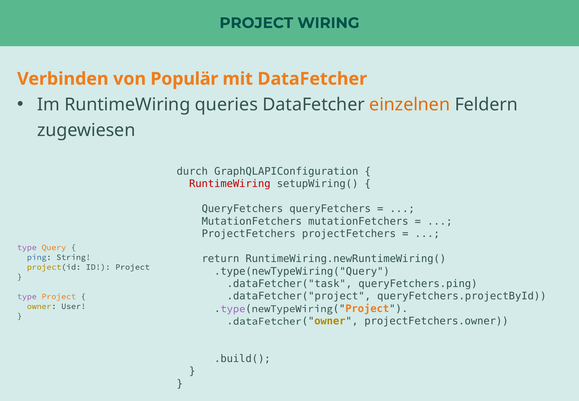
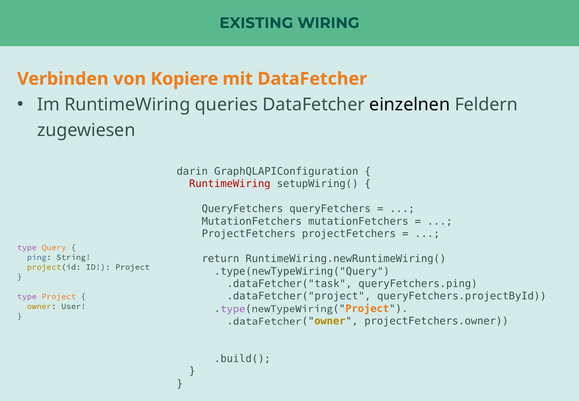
PROJECT at (256, 23): PROJECT -> EXISTING
Populär: Populär -> Kopiere
einzelnen colour: orange -> black
durch: durch -> darin
